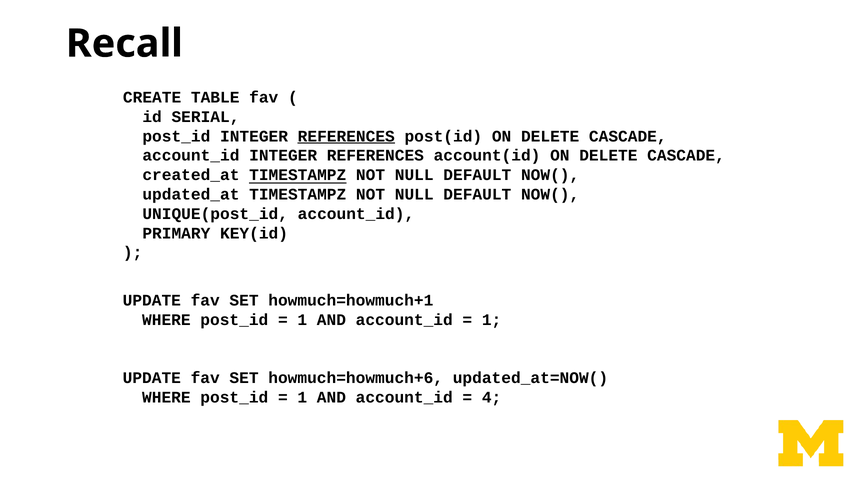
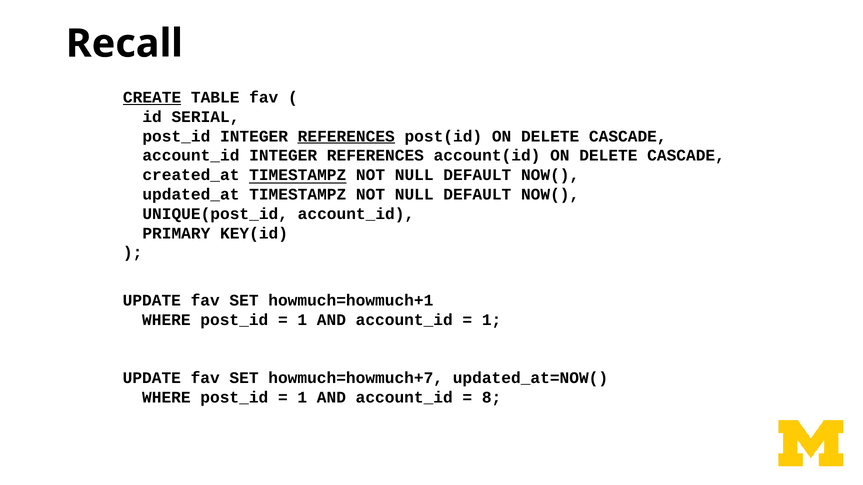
CREATE underline: none -> present
howmuch=howmuch+6: howmuch=howmuch+6 -> howmuch=howmuch+7
4: 4 -> 8
